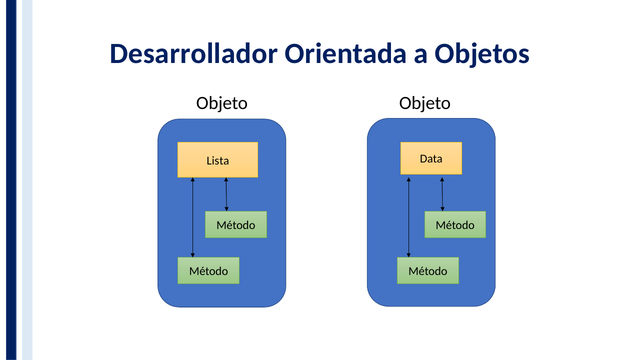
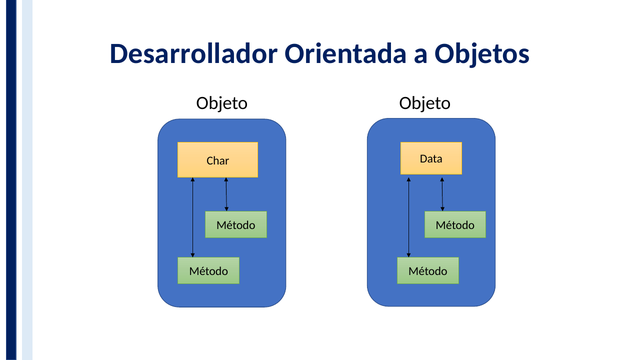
Lista: Lista -> Char
